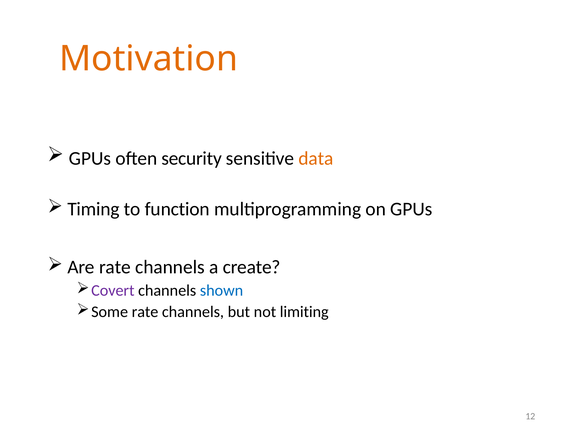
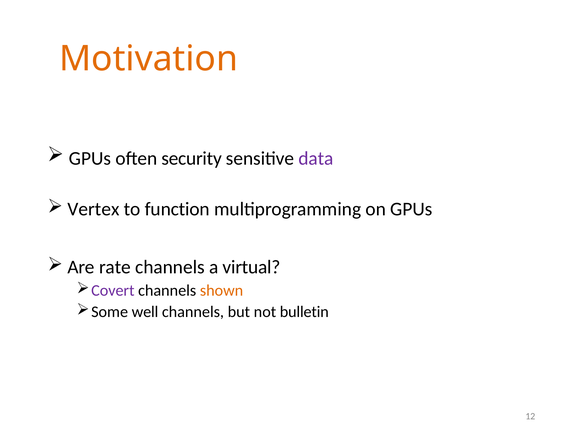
data colour: orange -> purple
Timing: Timing -> Vertex
create: create -> virtual
shown colour: blue -> orange
Some rate: rate -> well
limiting: limiting -> bulletin
